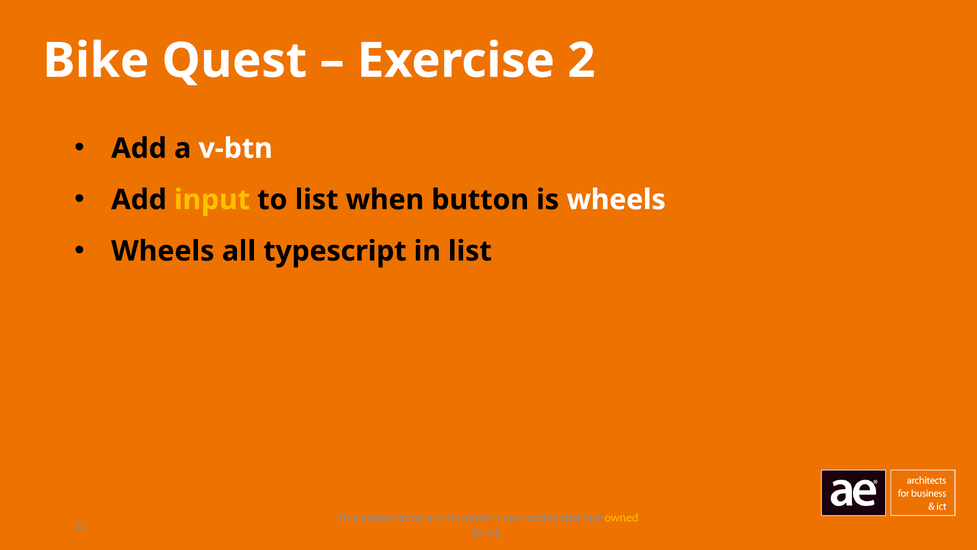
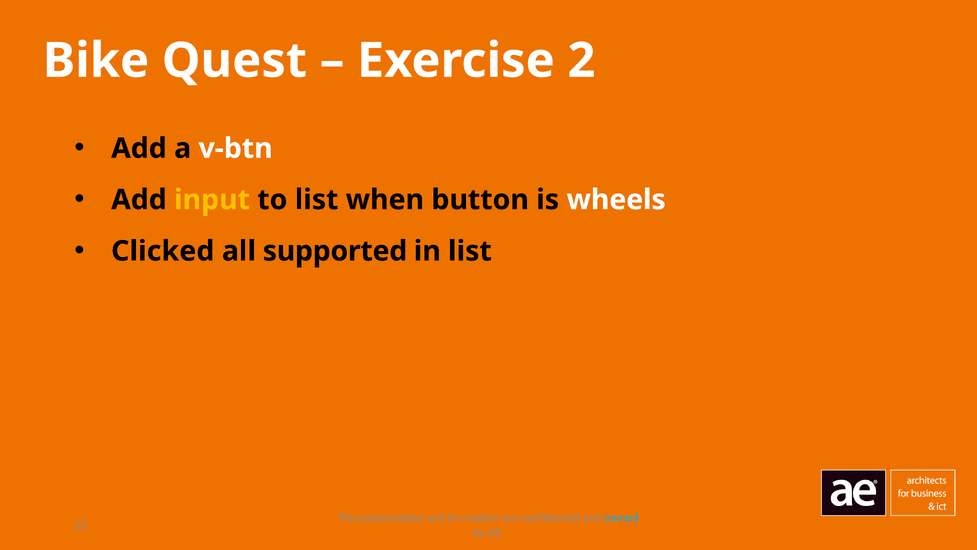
Wheels at (163, 251): Wheels -> Clicked
typescript: typescript -> supported
owned colour: yellow -> light blue
